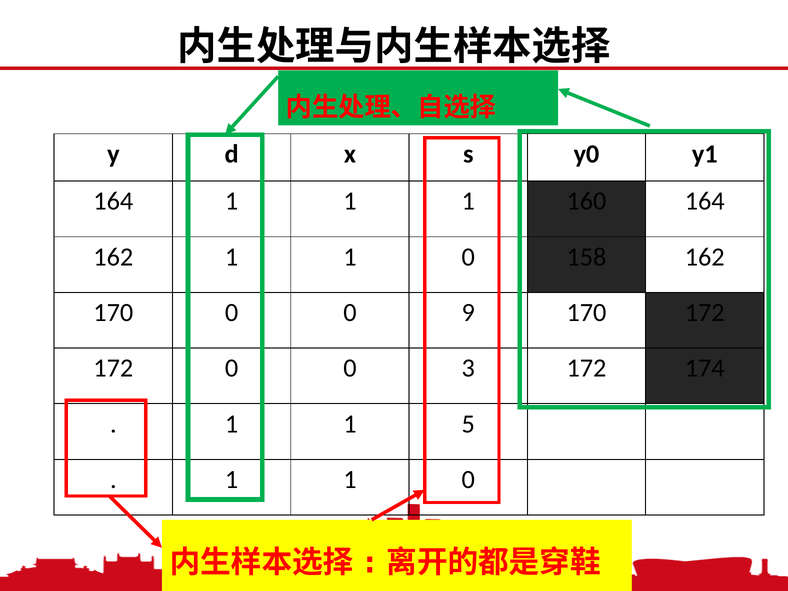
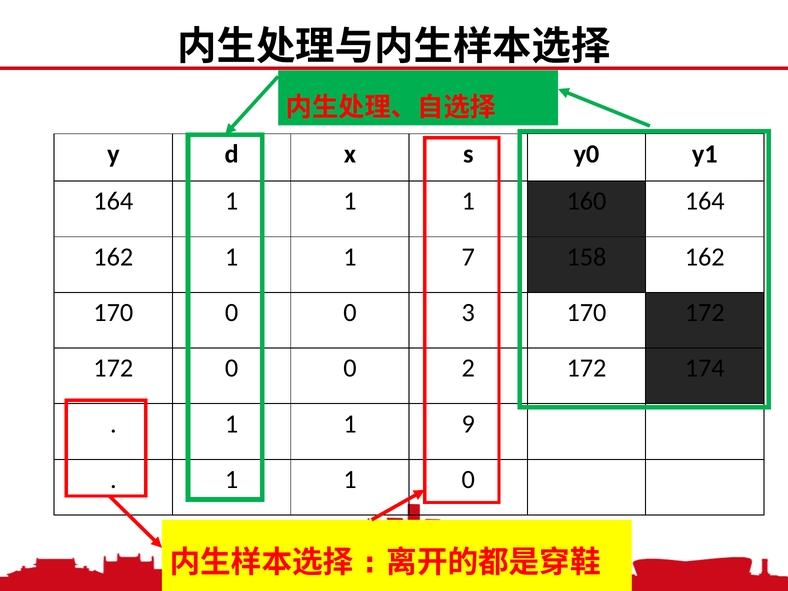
162 1 1 0: 0 -> 7
9: 9 -> 3
3: 3 -> 2
5: 5 -> 9
